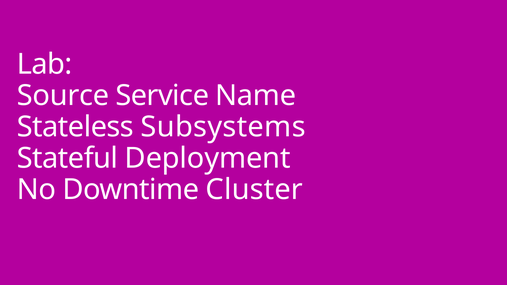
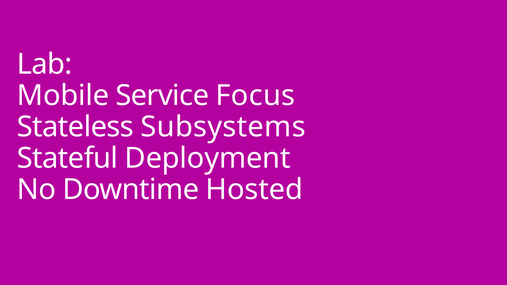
Source: Source -> Mobile
Name: Name -> Focus
Cluster: Cluster -> Hosted
